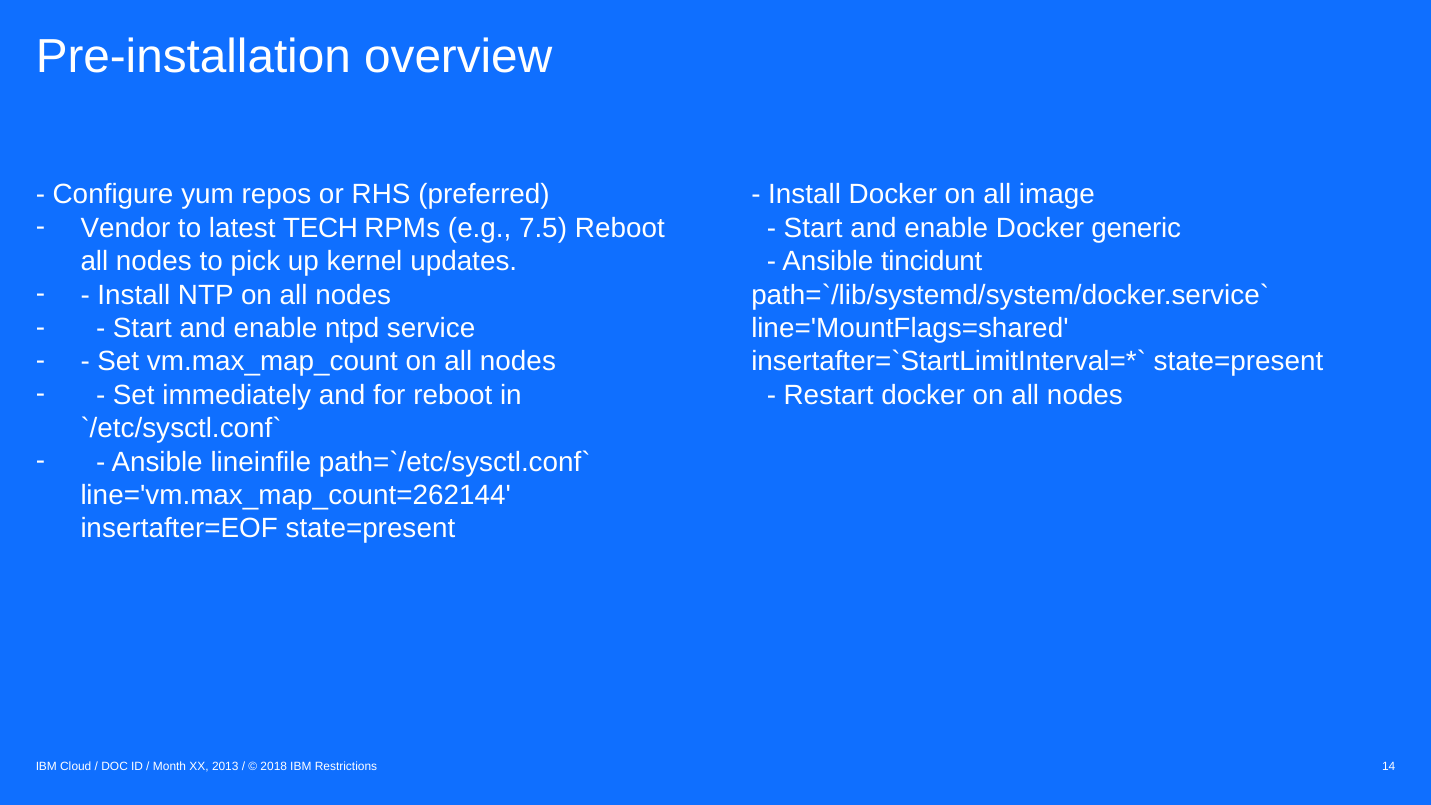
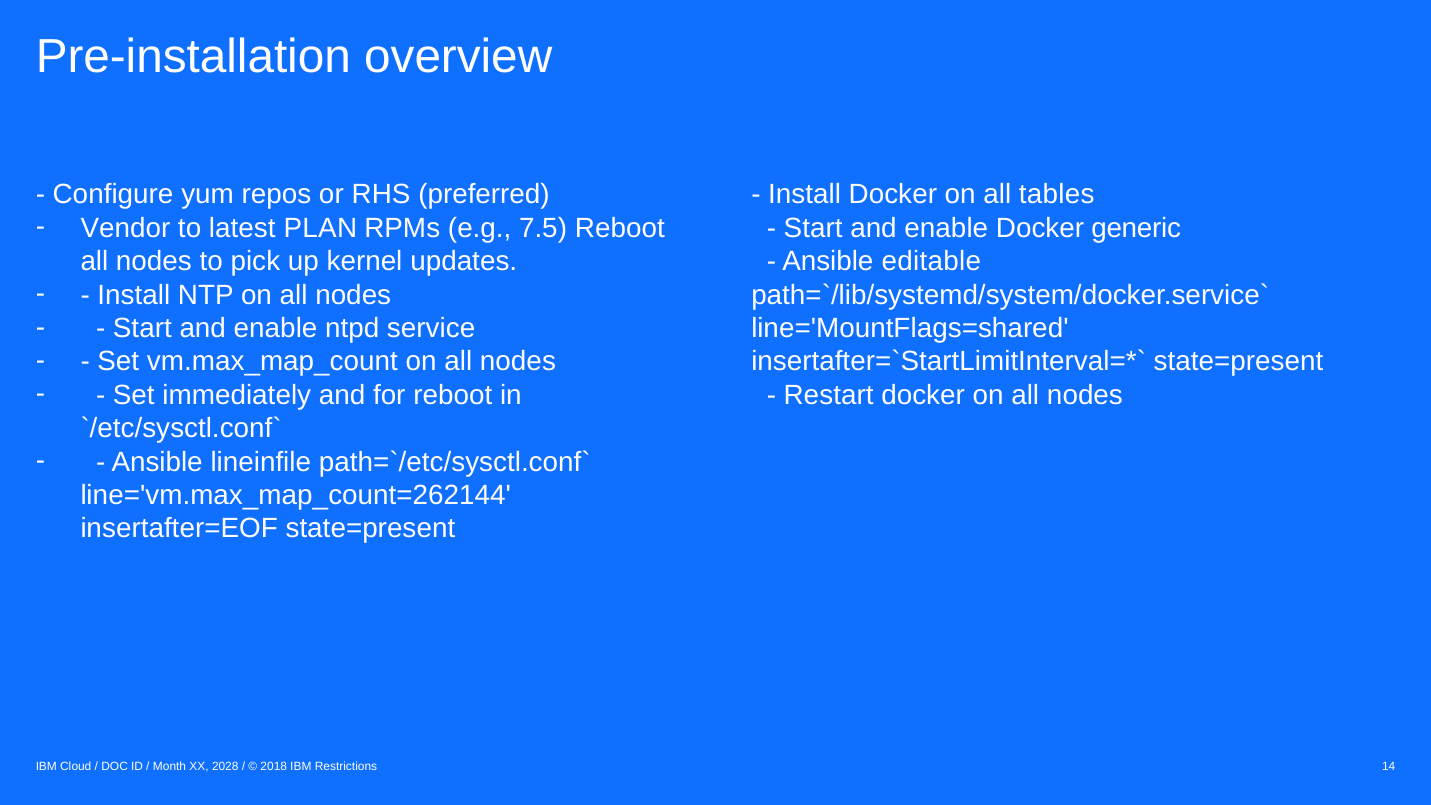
image: image -> tables
TECH: TECH -> PLAN
tincidunt: tincidunt -> editable
2013: 2013 -> 2028
